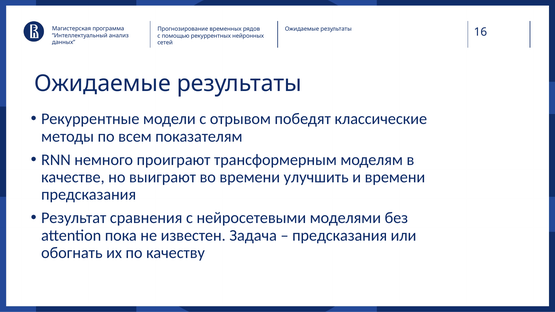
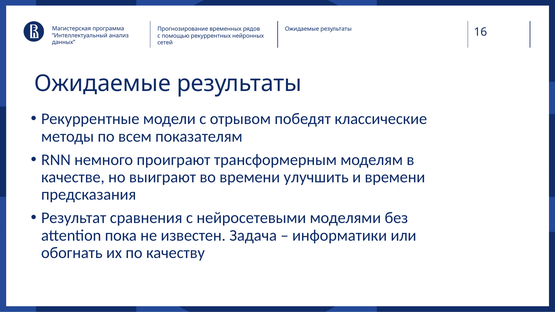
предсказания at (340, 235): предсказания -> информатики
